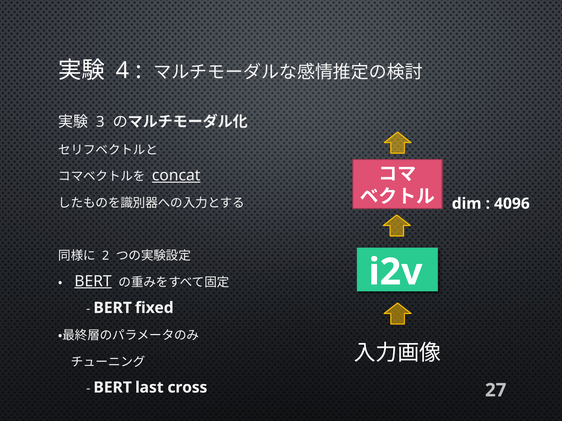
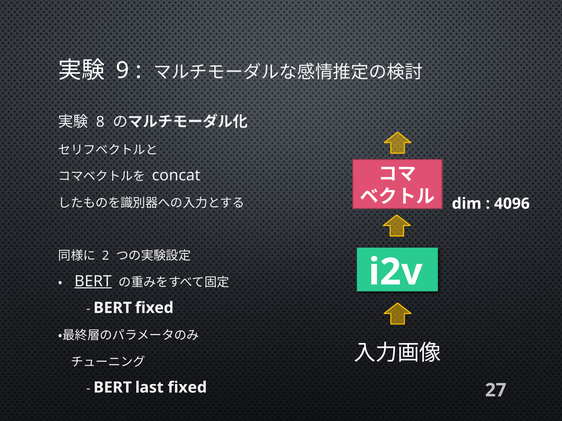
4: 4 -> 9
3: 3 -> 8
concat underline: present -> none
last cross: cross -> fixed
